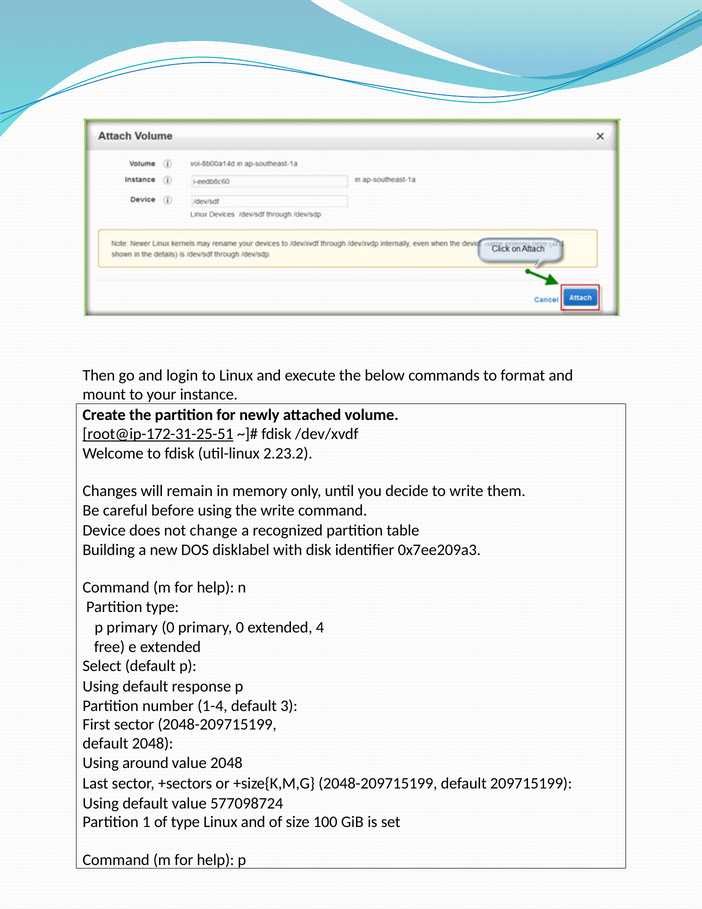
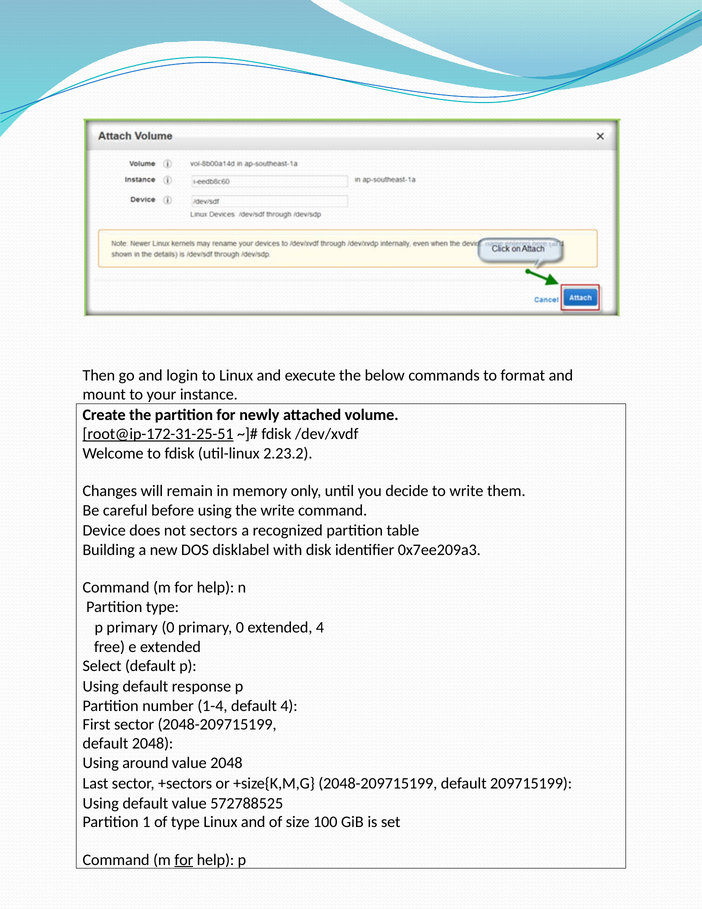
change: change -> sectors
default 3: 3 -> 4
577098724: 577098724 -> 572788525
for at (184, 859) underline: none -> present
